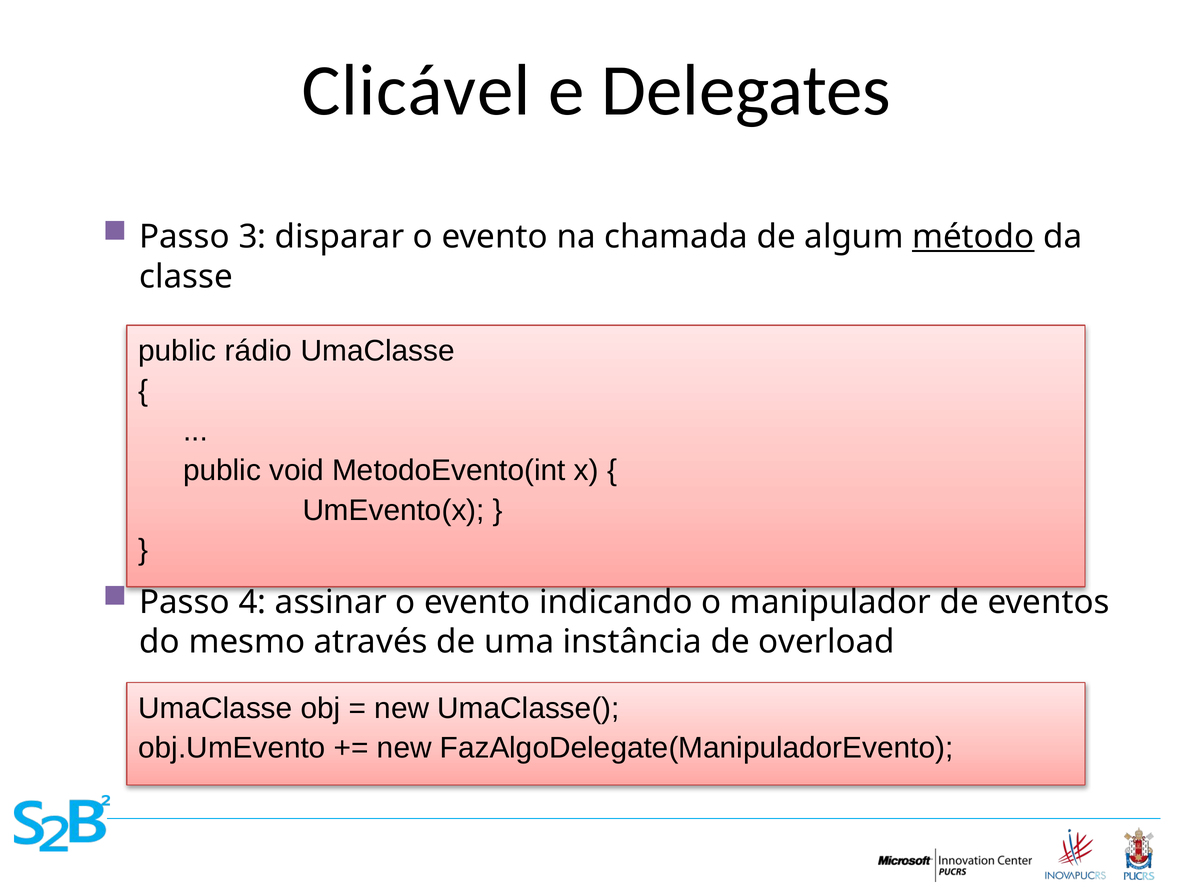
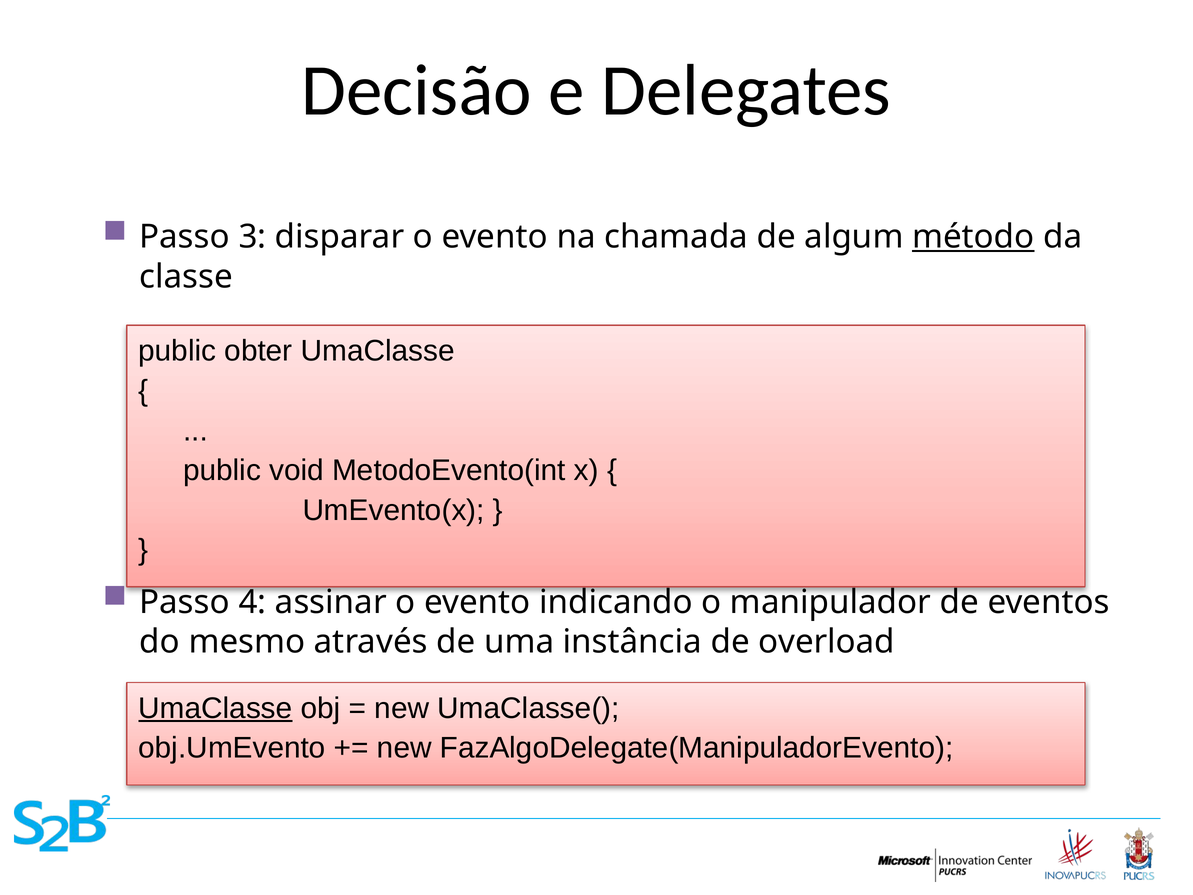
Clicável: Clicável -> Decisão
rádio: rádio -> obter
UmaClasse at (215, 708) underline: none -> present
